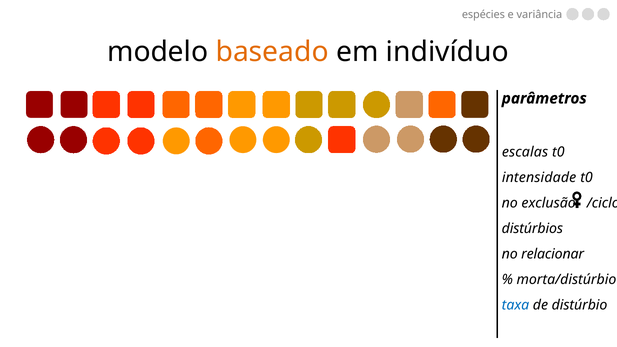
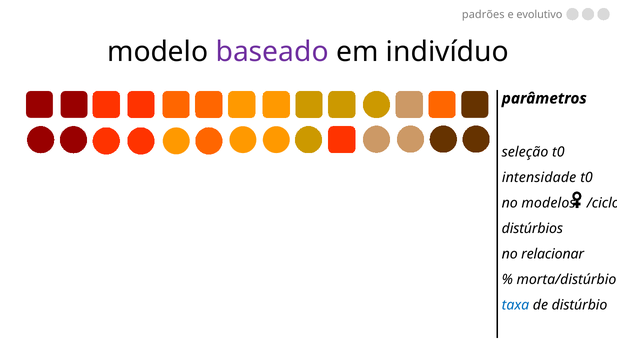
espécies: espécies -> padrões
variância: variância -> evolutivo
baseado colour: orange -> purple
escalas: escalas -> seleção
exclusão: exclusão -> modelos
